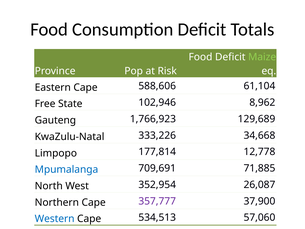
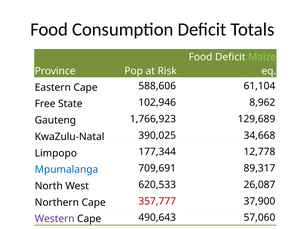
333,226: 333,226 -> 390,025
177,814: 177,814 -> 177,344
71,885: 71,885 -> 89,317
352,954: 352,954 -> 620,533
357,777 colour: purple -> red
Western colour: blue -> purple
534,513: 534,513 -> 490,643
